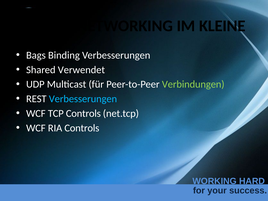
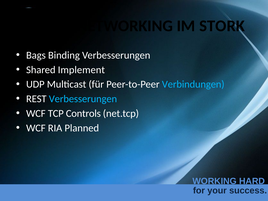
KLEINE: KLEINE -> STORK
Verwendet: Verwendet -> Implement
Verbindungen colour: light green -> light blue
RIA Controls: Controls -> Planned
